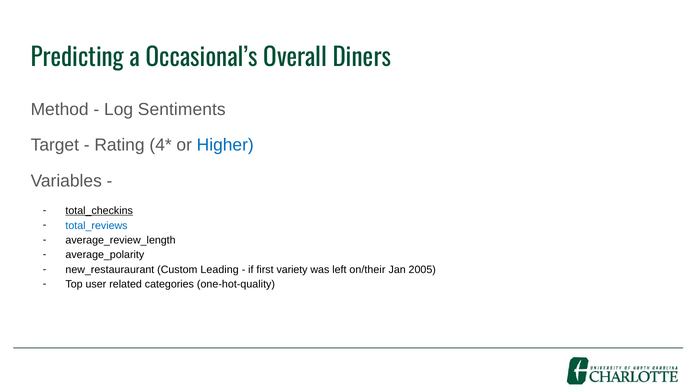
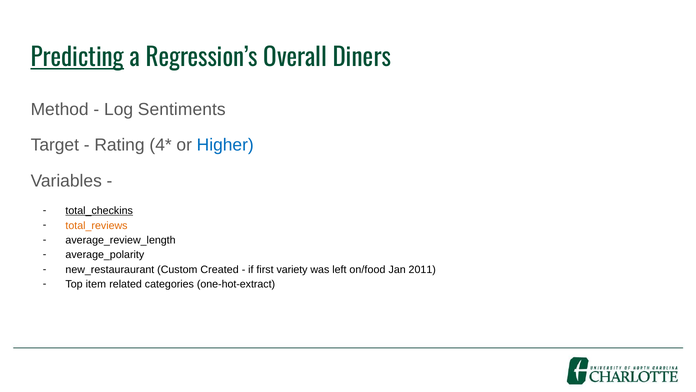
Predicting underline: none -> present
Occasional’s: Occasional’s -> Regression’s
total_reviews colour: blue -> orange
Leading: Leading -> Created
on/their: on/their -> on/food
2005: 2005 -> 2011
user: user -> item
one-hot-quality: one-hot-quality -> one-hot-extract
